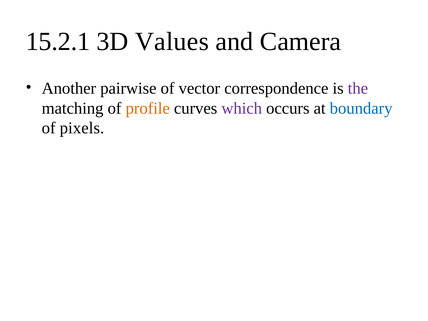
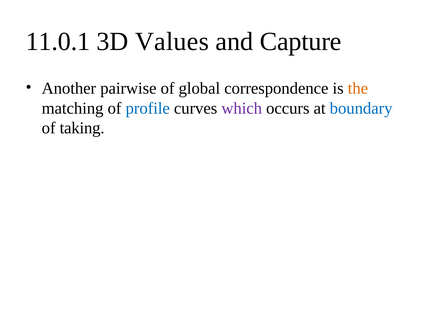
15.2.1: 15.2.1 -> 11.0.1
Camera: Camera -> Capture
vector: vector -> global
the colour: purple -> orange
profile colour: orange -> blue
pixels: pixels -> taking
